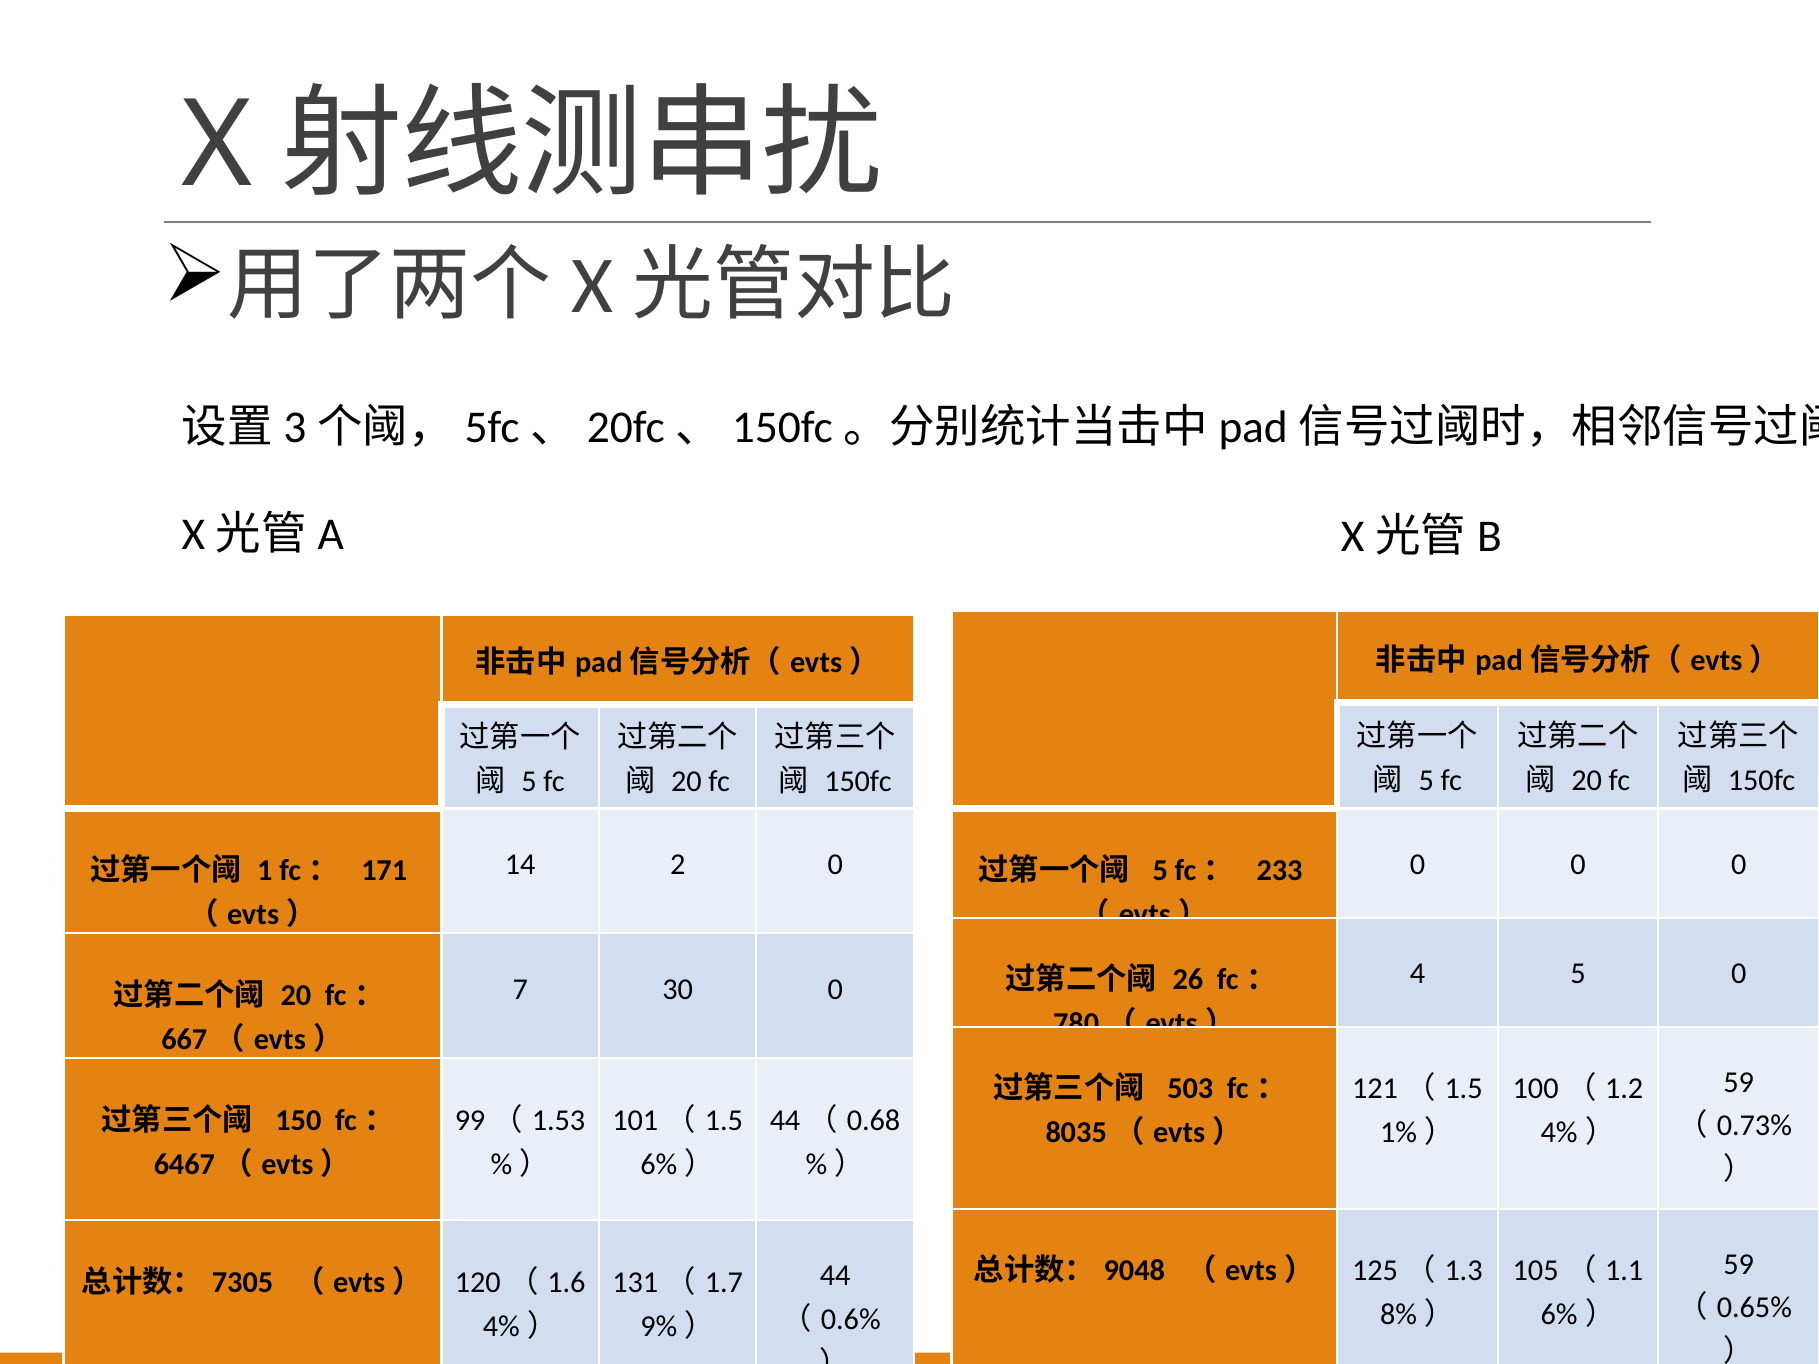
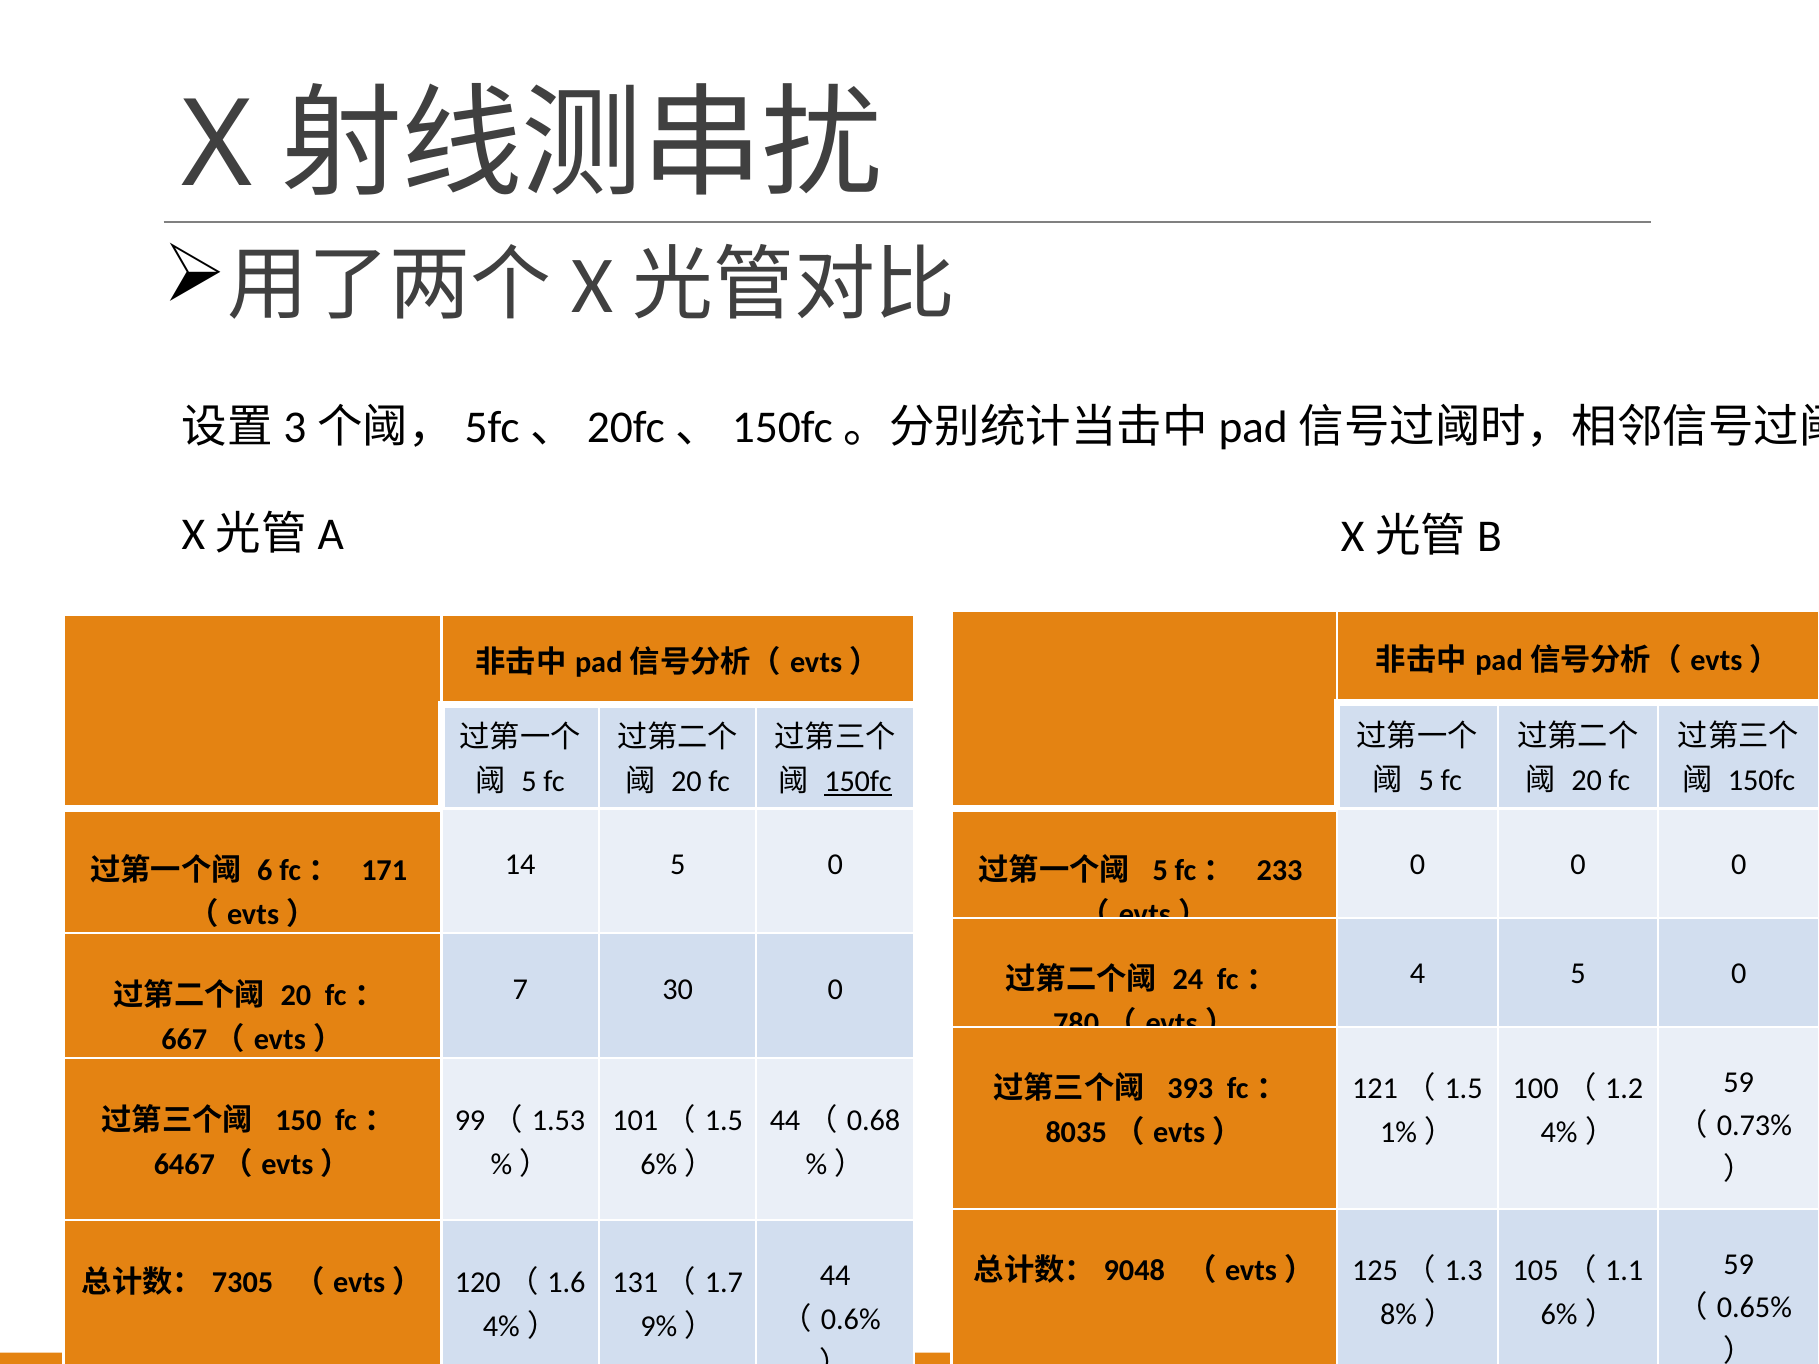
150fc at (858, 782) underline: none -> present
14 2: 2 -> 5
1: 1 -> 6
26: 26 -> 24
503: 503 -> 393
